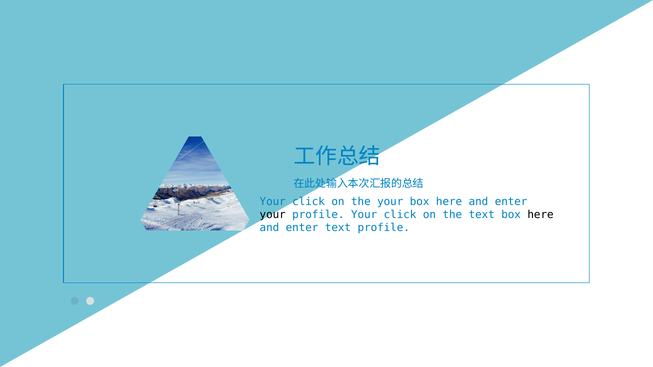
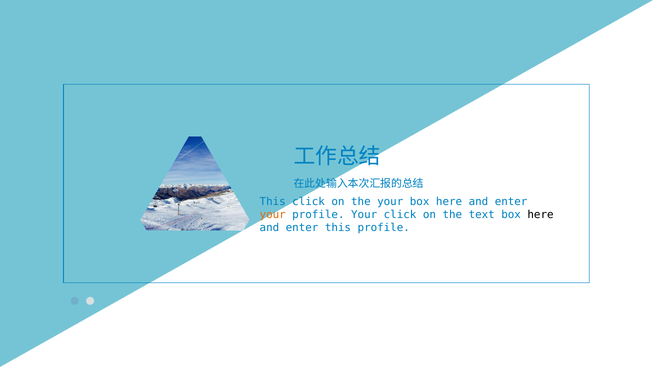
Your at (273, 202): Your -> This
your at (273, 215) colour: black -> orange
enter text: text -> this
